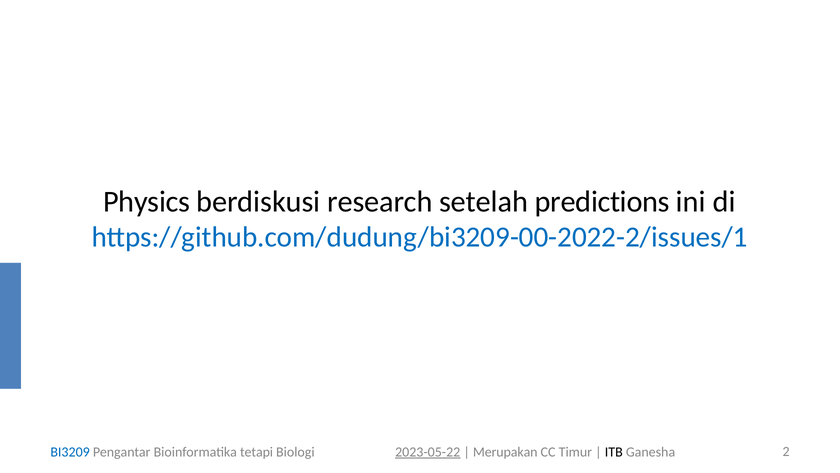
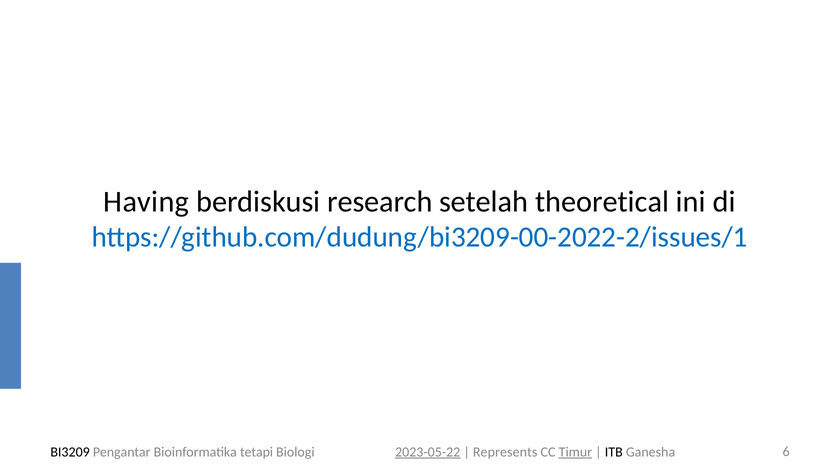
Physics: Physics -> Having
predictions: predictions -> theoretical
BI3209 colour: blue -> black
Merupakan: Merupakan -> Represents
Timur underline: none -> present
2: 2 -> 6
